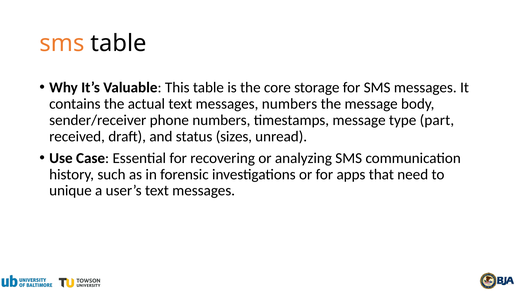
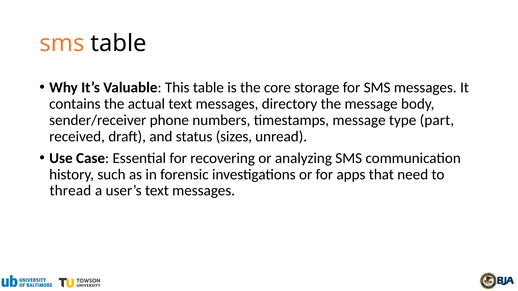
messages numbers: numbers -> directory
unique: unique -> thread
